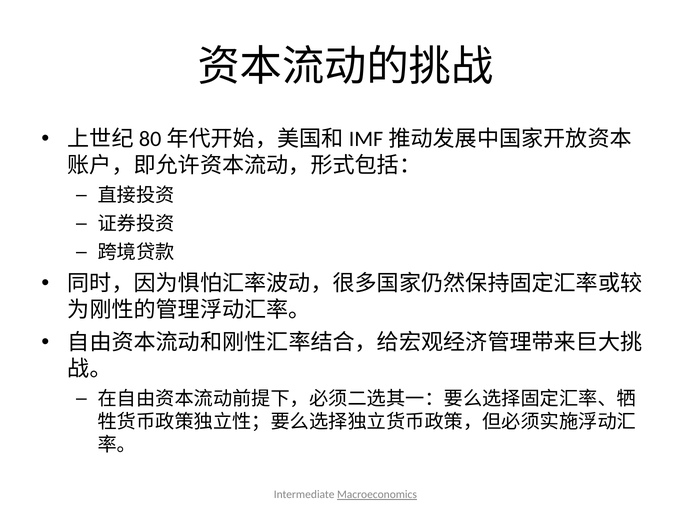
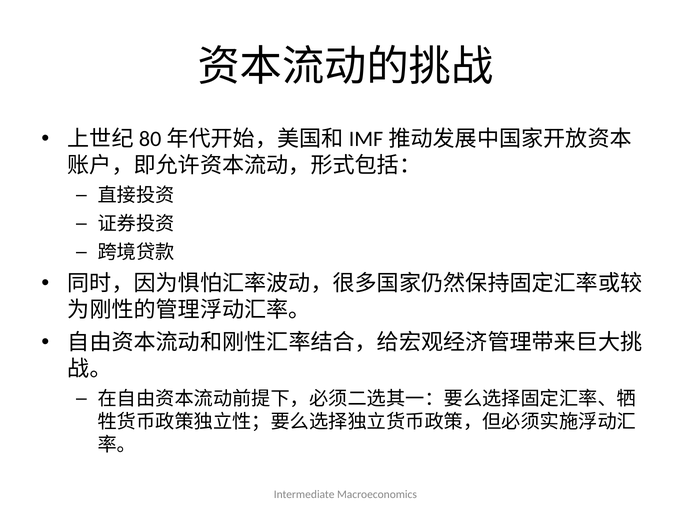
Macroeconomics underline: present -> none
